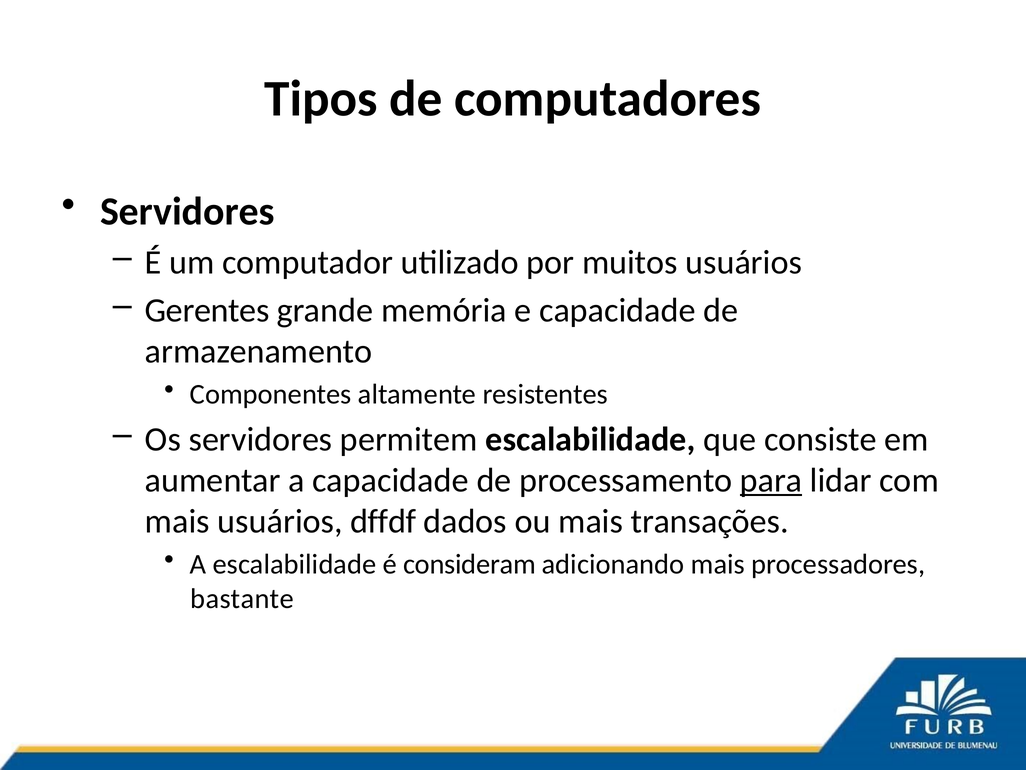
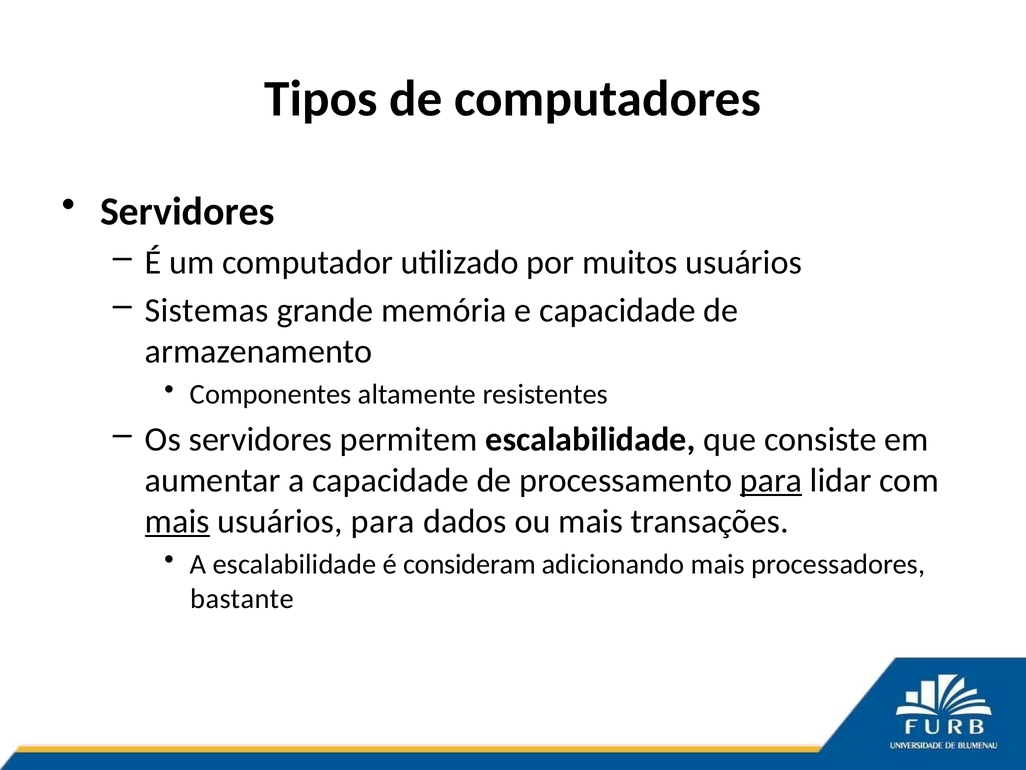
Gerentes: Gerentes -> Sistemas
mais at (177, 521) underline: none -> present
usuários dffdf: dffdf -> para
